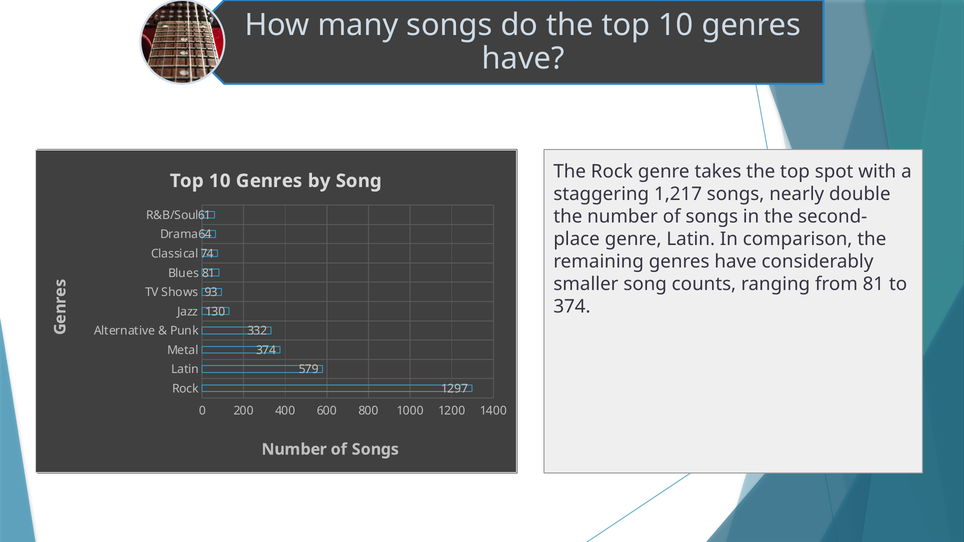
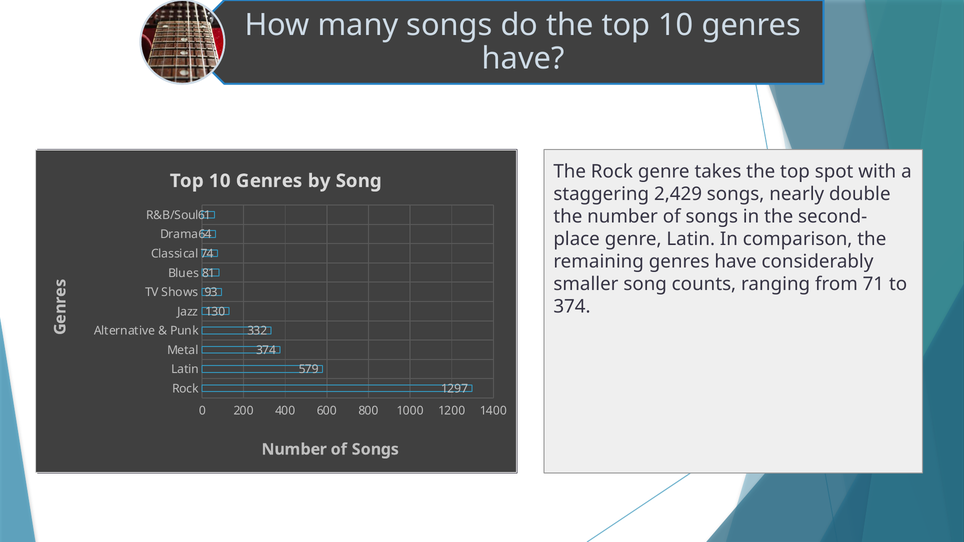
1,217: 1,217 -> 2,429
from 81: 81 -> 71
